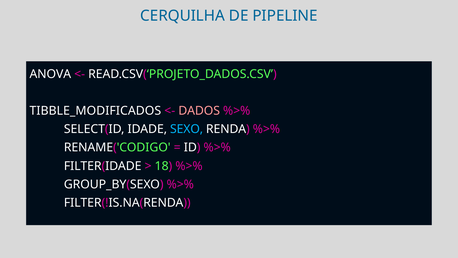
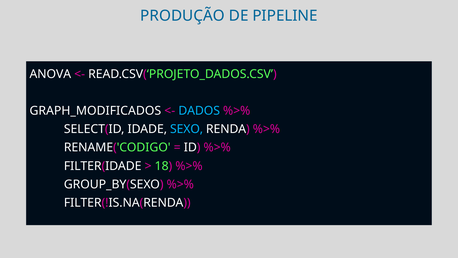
CERQUILHA: CERQUILHA -> PRODUÇÃO
TIBBLE_MODIFICADOS: TIBBLE_MODIFICADOS -> GRAPH_MODIFICADOS
DADOS colour: pink -> light blue
